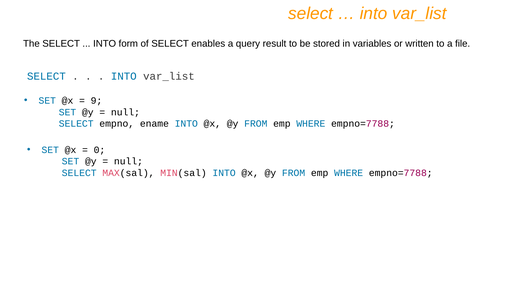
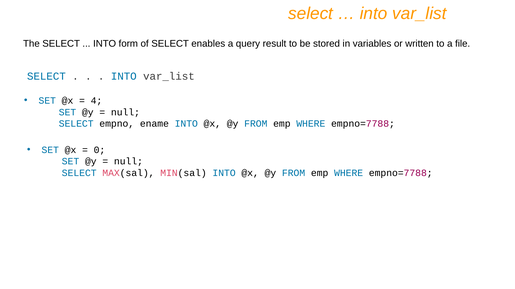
9: 9 -> 4
